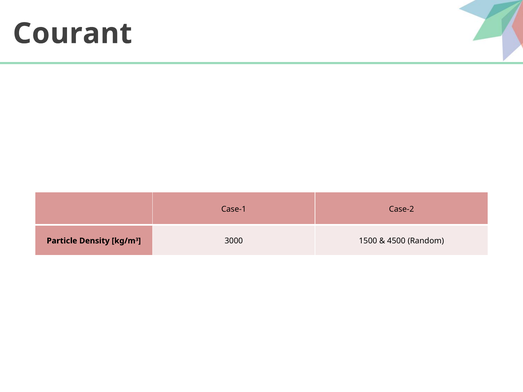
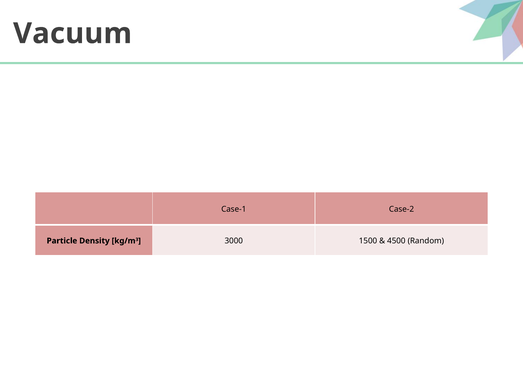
Courant: Courant -> Vacuum
